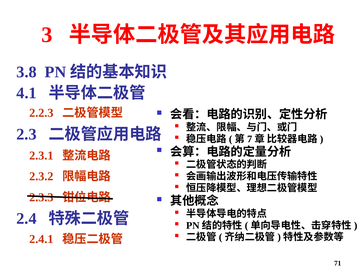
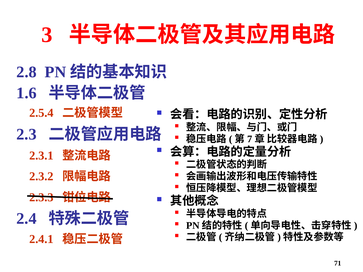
3.8: 3.8 -> 2.8
4.1: 4.1 -> 1.6
2.2.3: 2.2.3 -> 2.5.4
